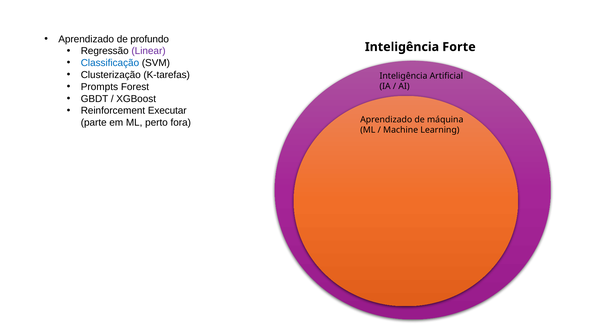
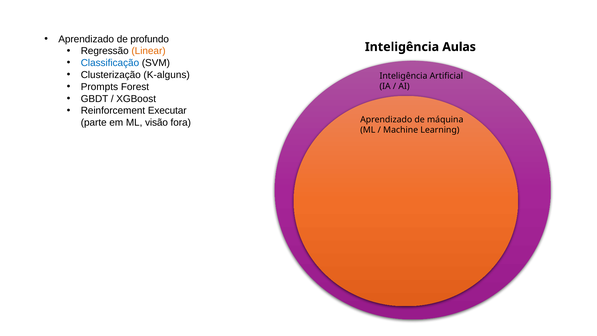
Forte: Forte -> Aulas
Linear colour: purple -> orange
K-tarefas: K-tarefas -> K-alguns
perto: perto -> visão
